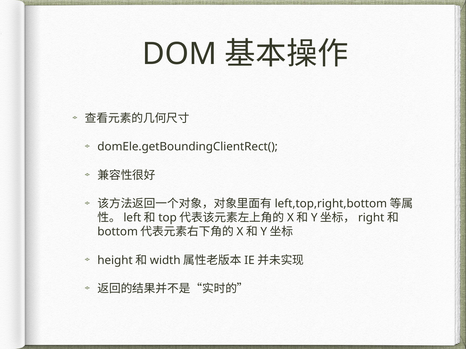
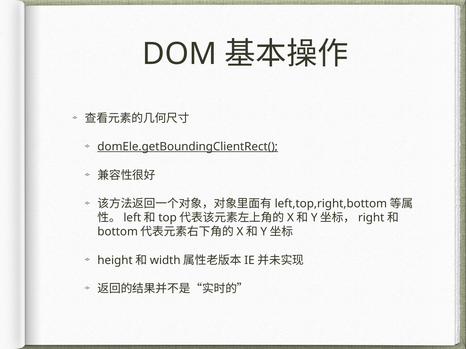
domEle.getBoundingClientRect( underline: none -> present
